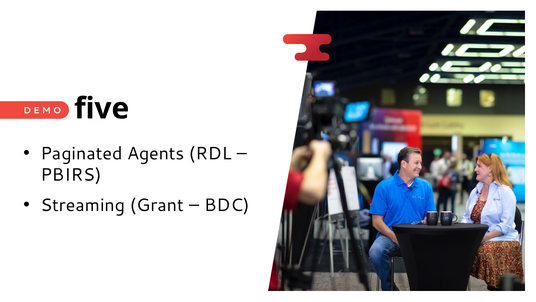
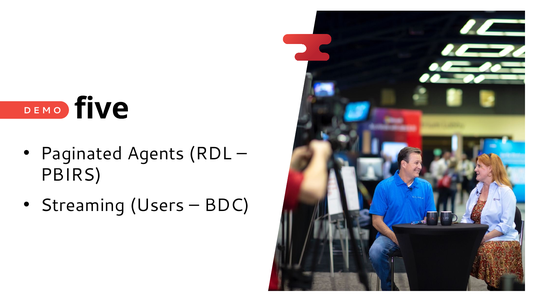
Grant: Grant -> Users
